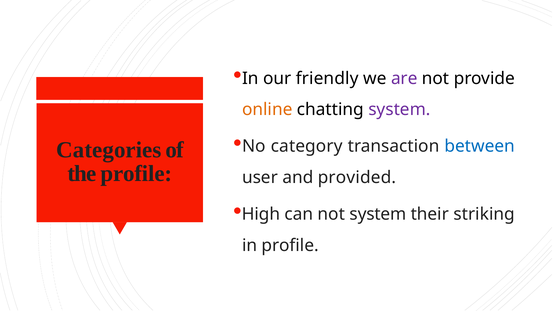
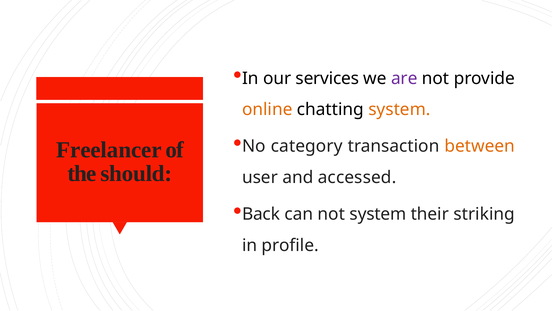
friendly: friendly -> services
system at (399, 109) colour: purple -> orange
between colour: blue -> orange
Categories: Categories -> Freelancer
the profile: profile -> should
provided: provided -> accessed
High: High -> Back
